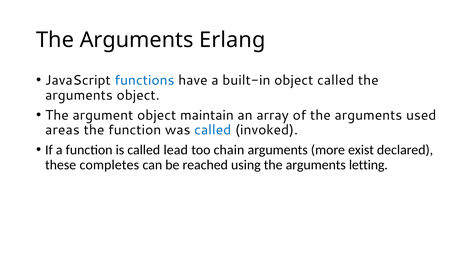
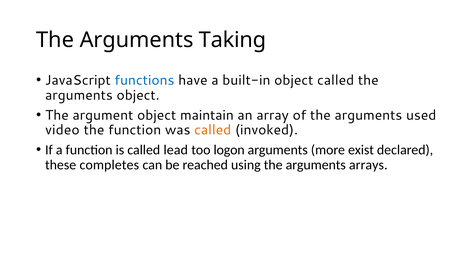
Erlang: Erlang -> Taking
areas: areas -> video
called at (213, 130) colour: blue -> orange
chain: chain -> logon
letting: letting -> arrays
